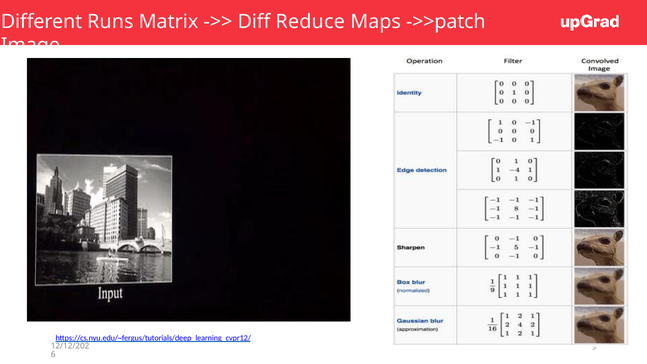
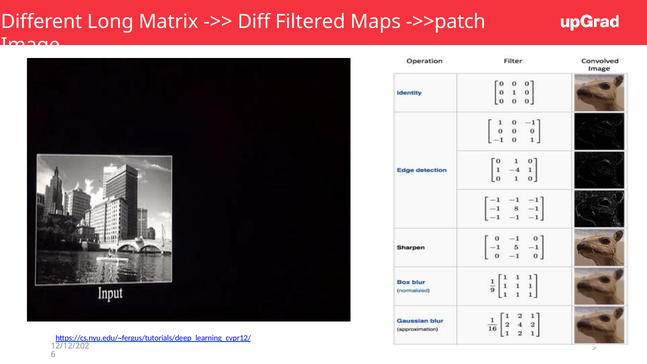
Runs: Runs -> Long
Reduce: Reduce -> Filtered
